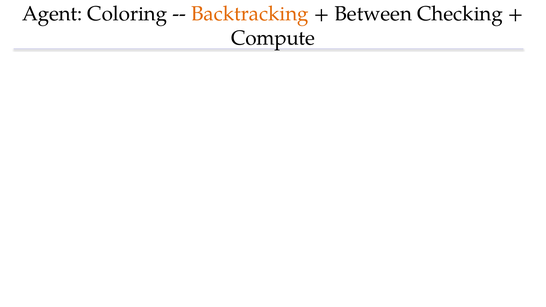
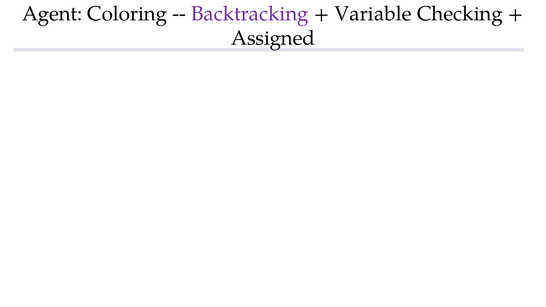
Backtracking colour: orange -> purple
Between: Between -> Variable
Compute: Compute -> Assigned
